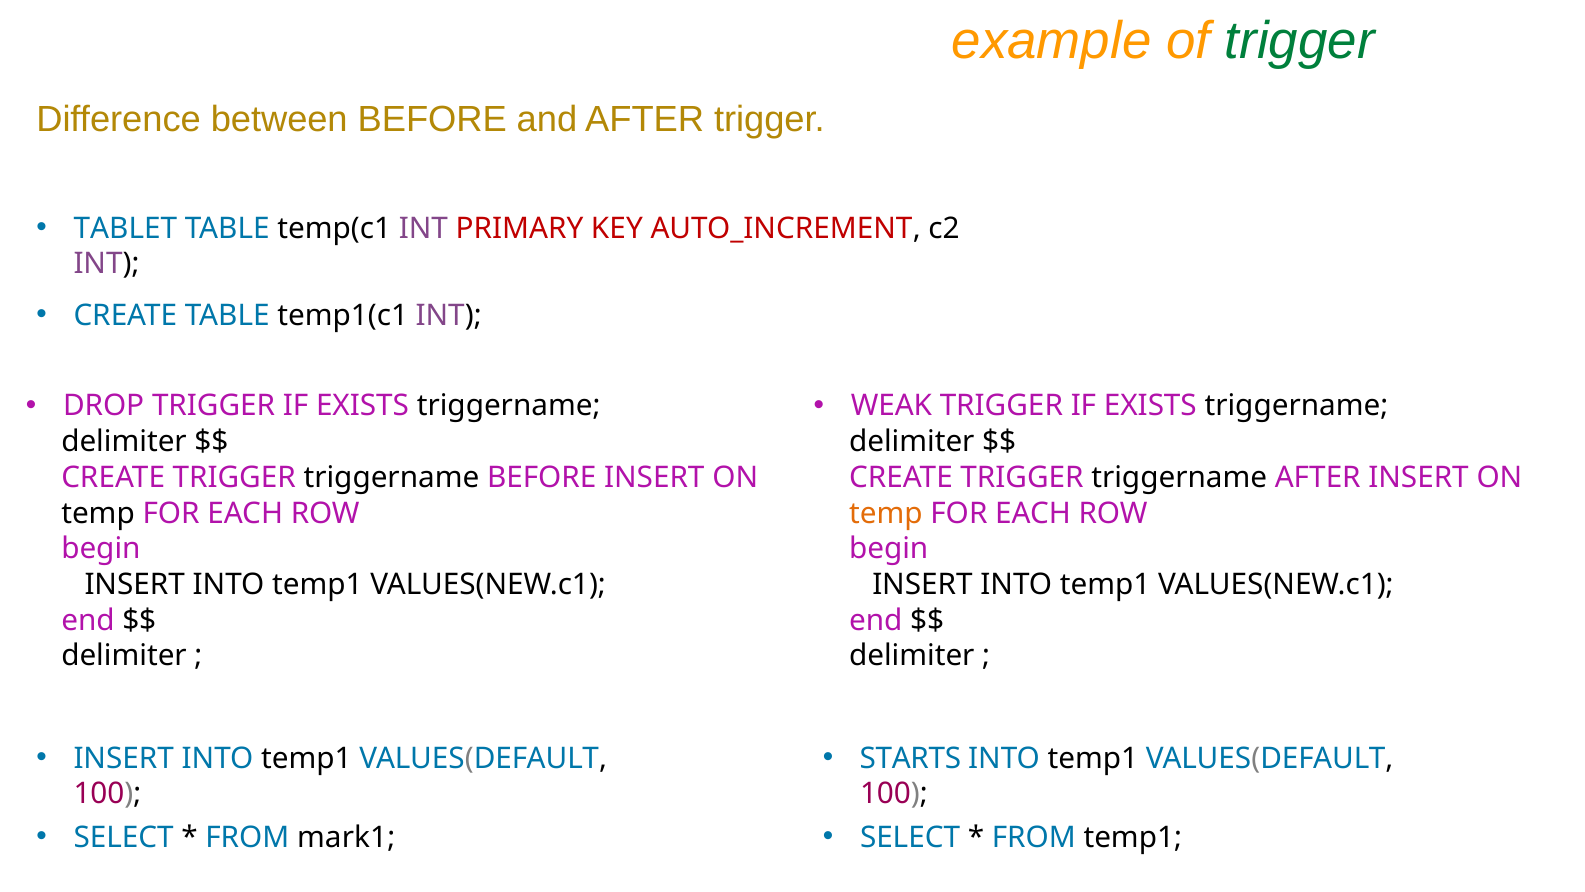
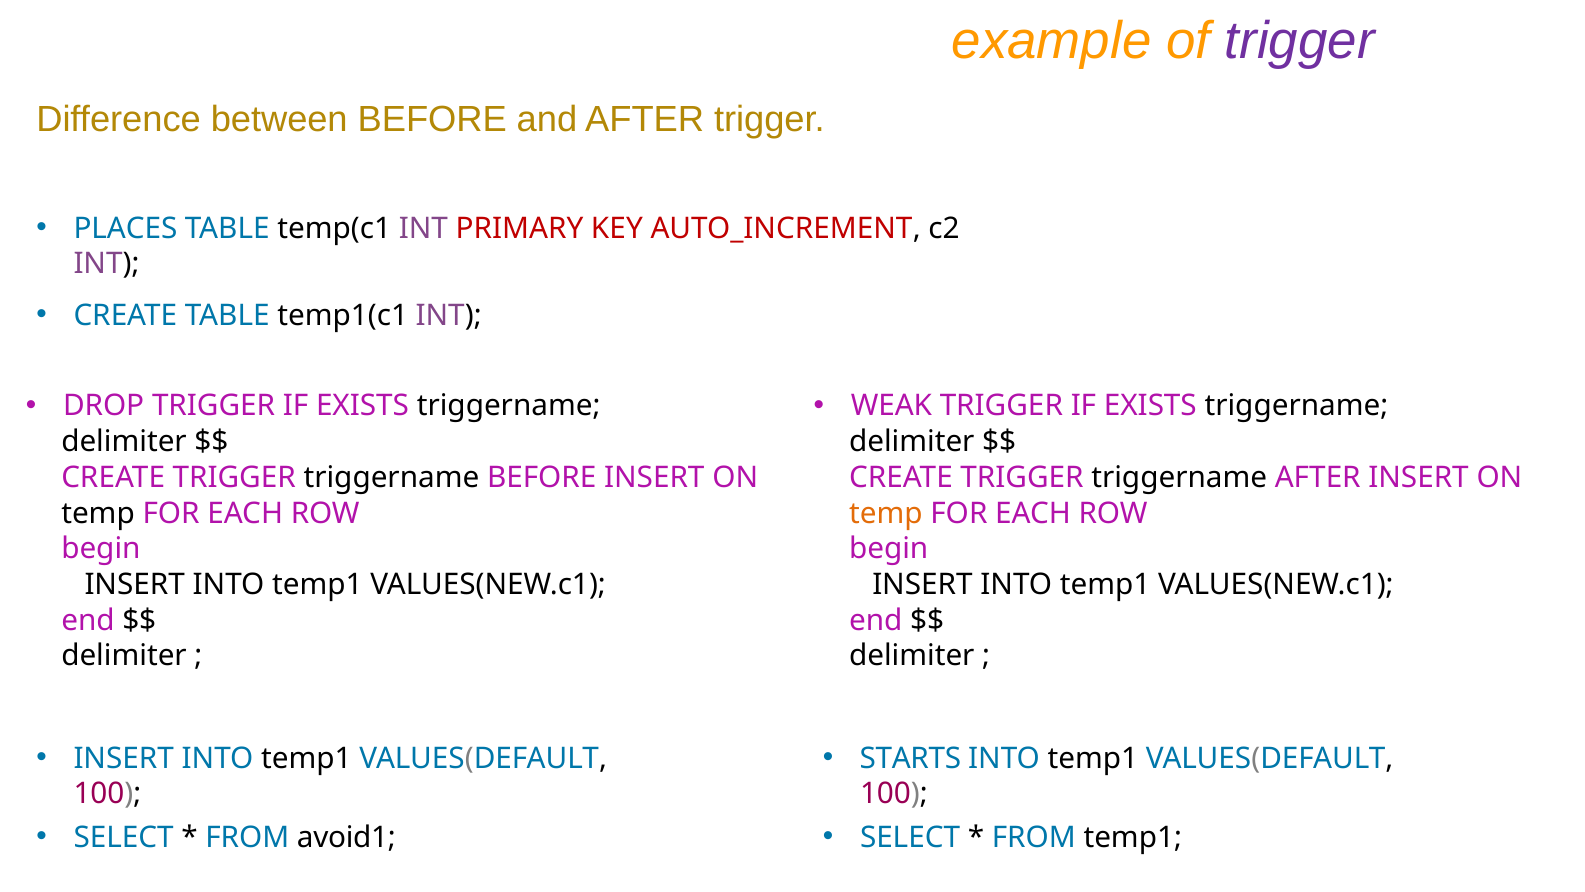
trigger at (1300, 41) colour: green -> purple
TABLET: TABLET -> PLACES
mark1: mark1 -> avoid1
